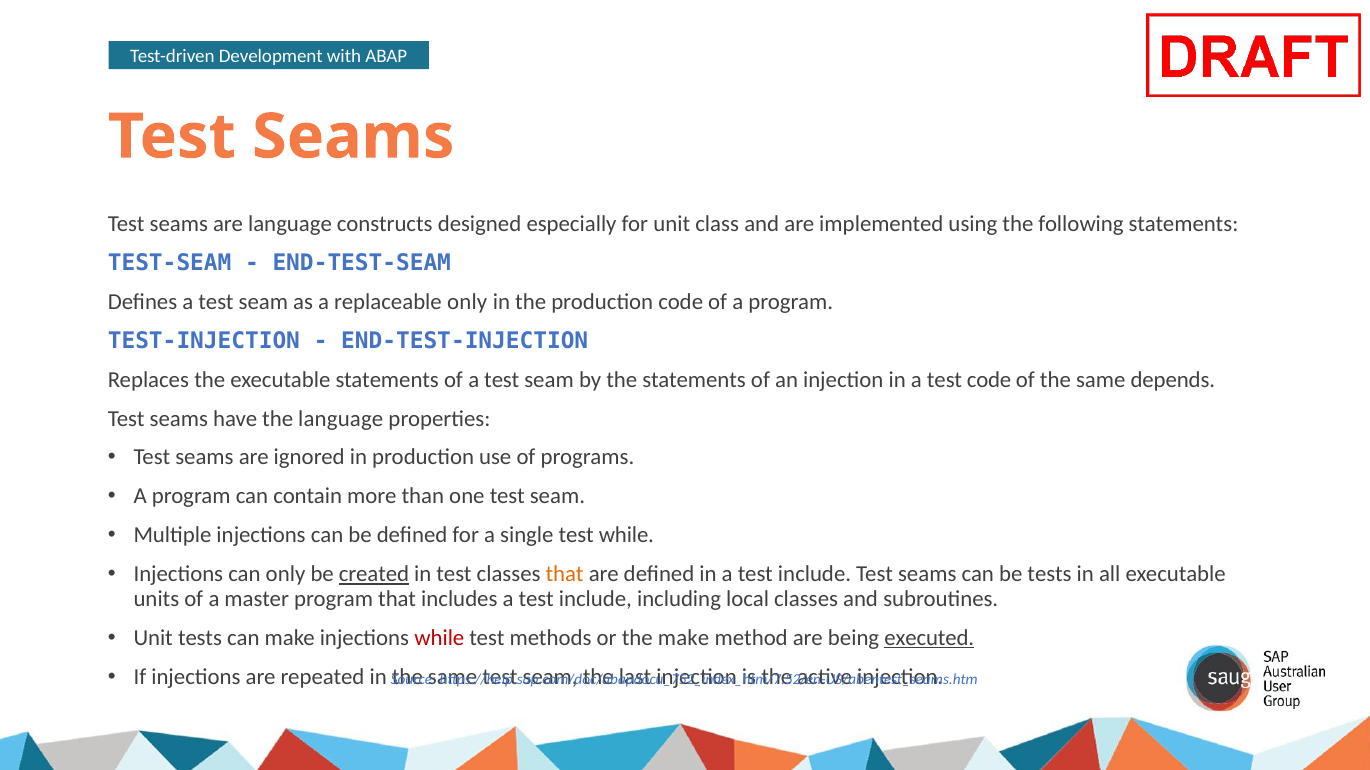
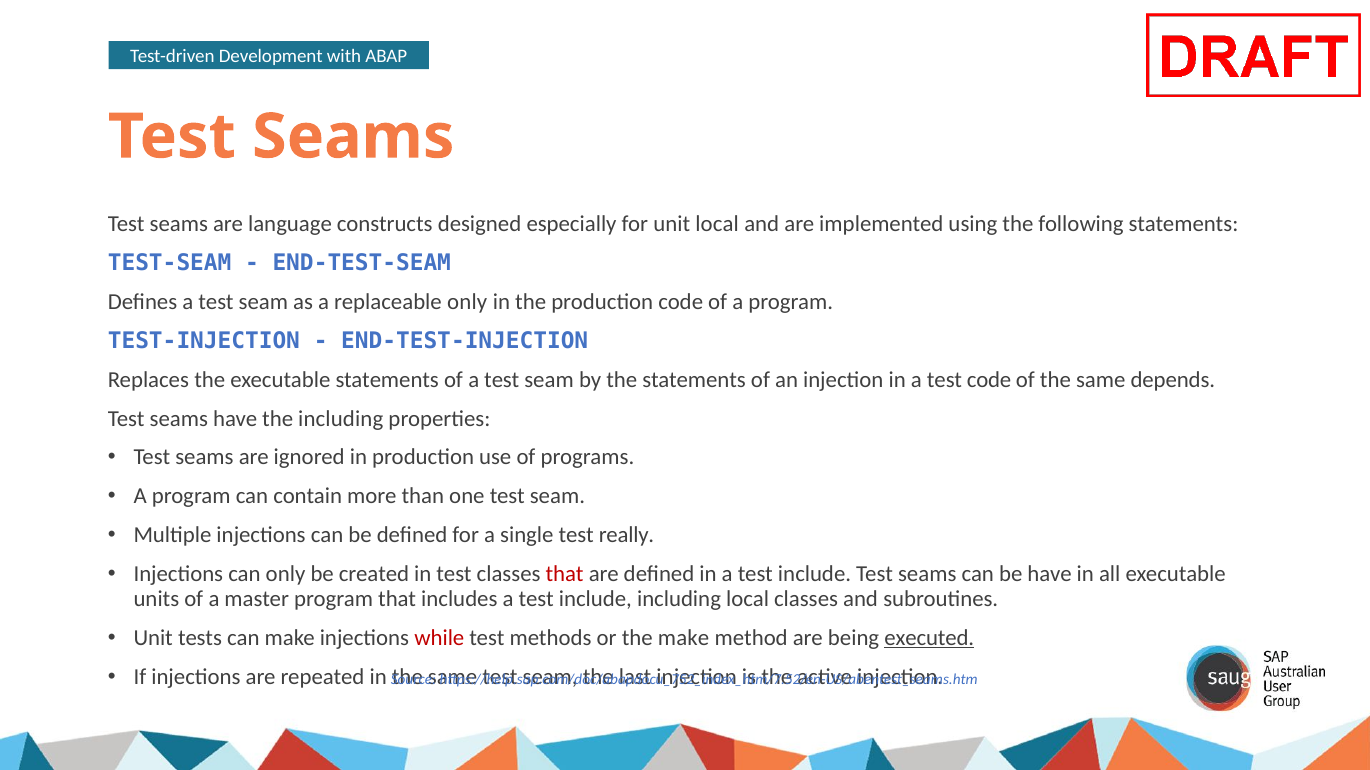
unit class: class -> local
the language: language -> including
test while: while -> really
created underline: present -> none
that at (565, 575) colour: orange -> red
be tests: tests -> have
